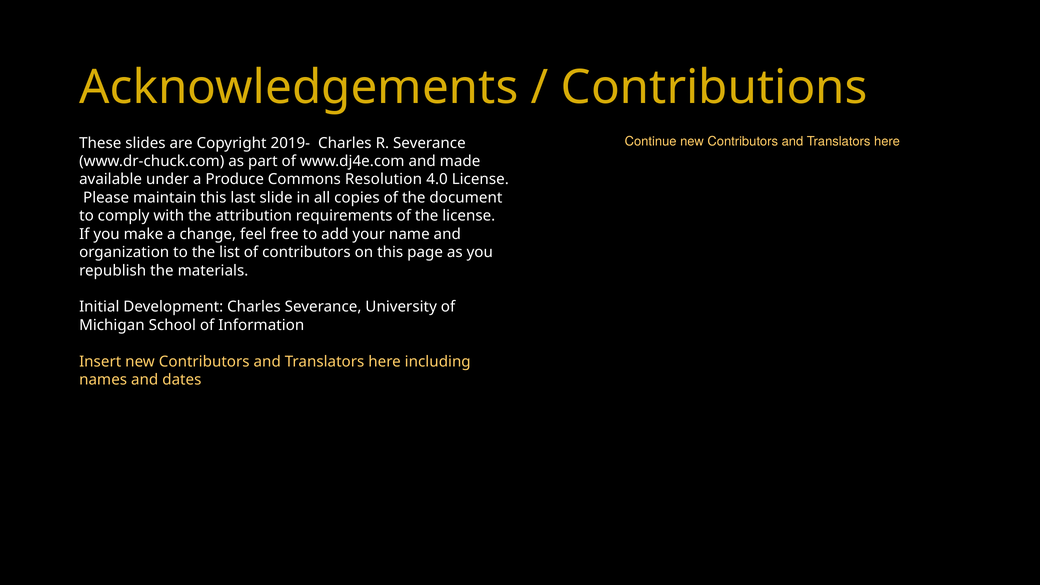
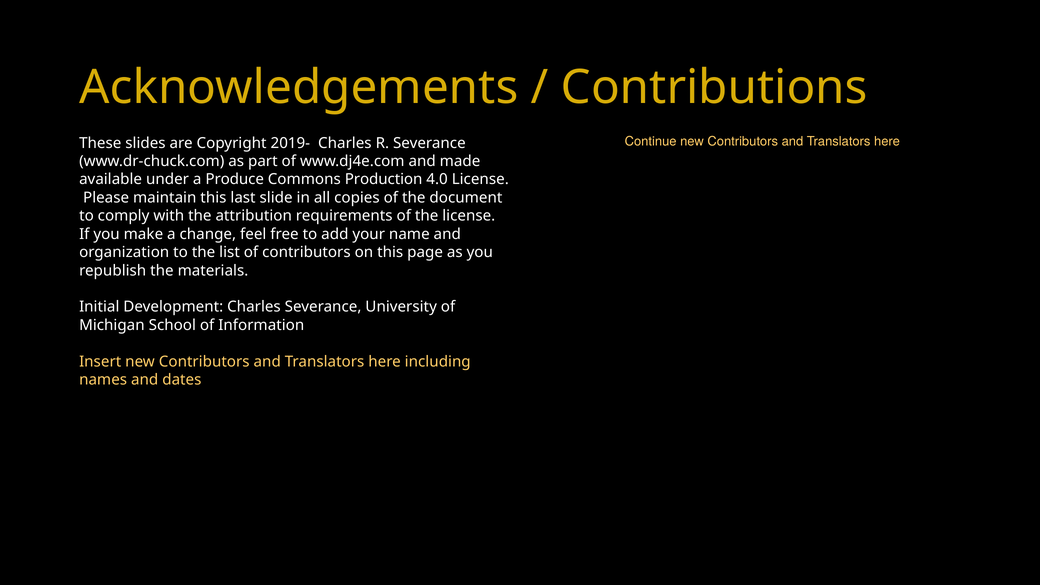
Resolution: Resolution -> Production
